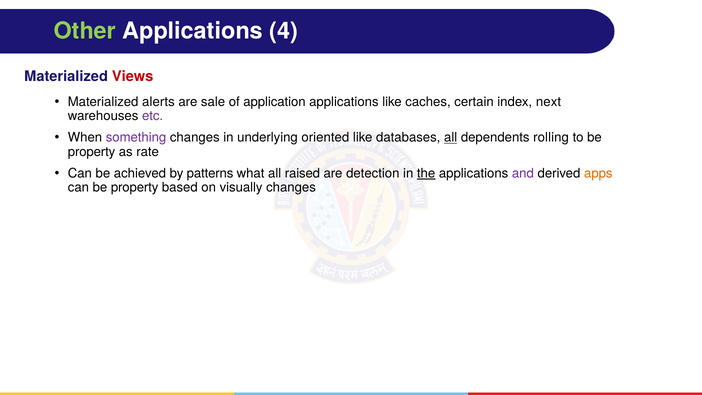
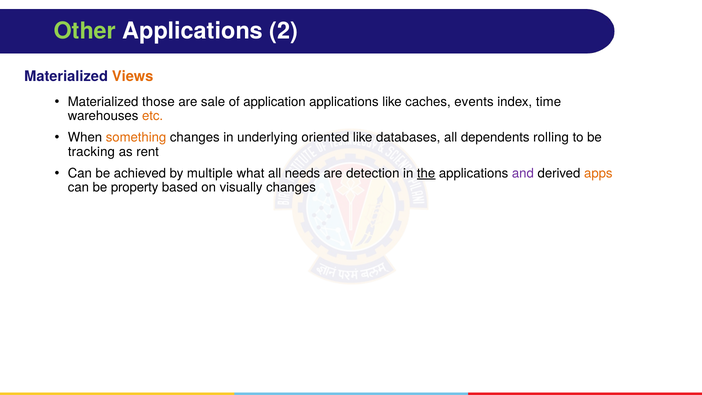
4: 4 -> 2
Views colour: red -> orange
alerts: alerts -> those
certain: certain -> events
next: next -> time
etc colour: purple -> orange
something colour: purple -> orange
all at (451, 138) underline: present -> none
property at (92, 152): property -> tracking
rate: rate -> rent
patterns: patterns -> multiple
raised: raised -> needs
